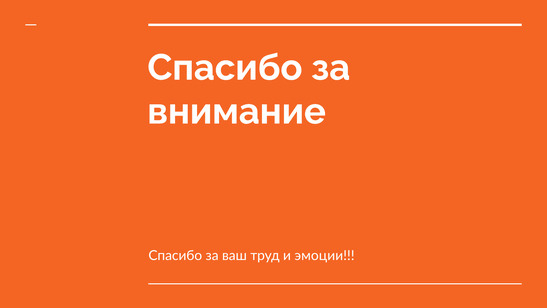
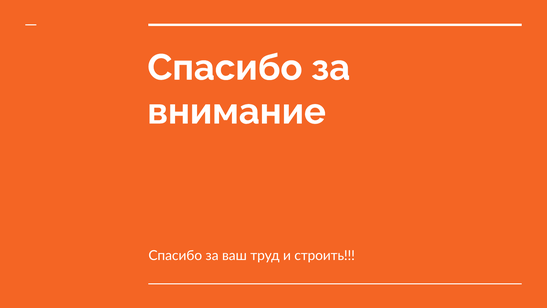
эмоции: эмоции -> строить
